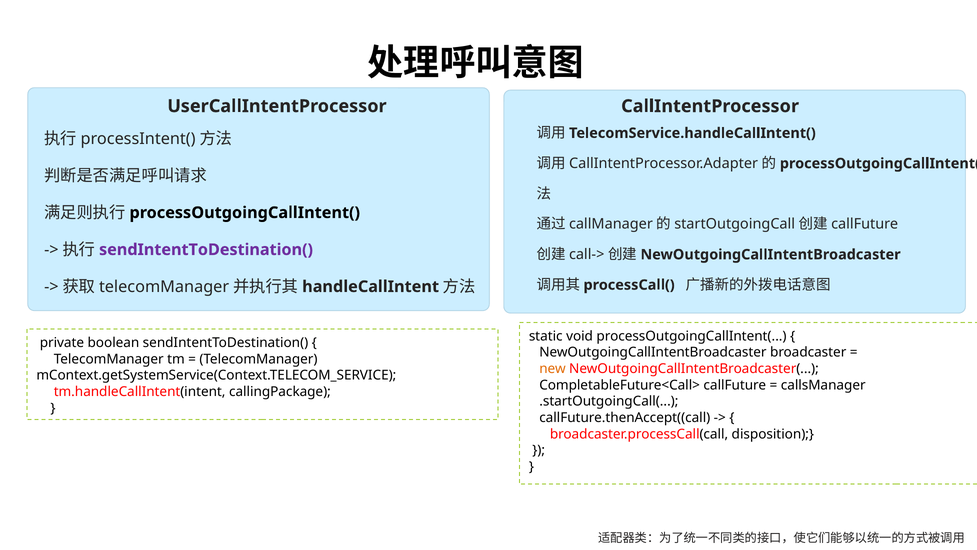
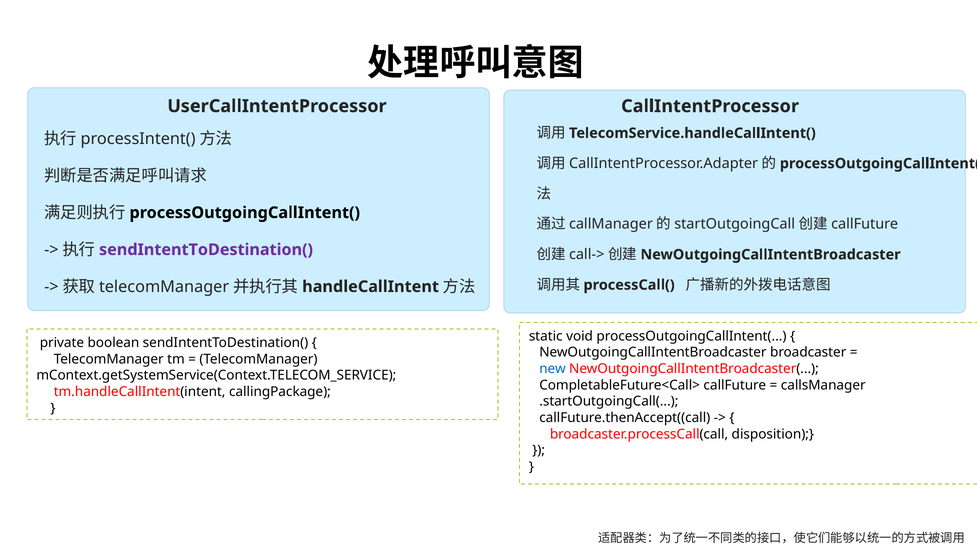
new colour: orange -> blue
